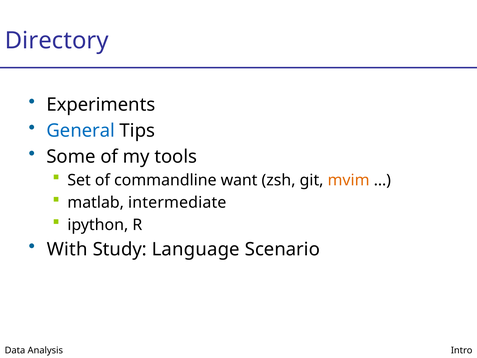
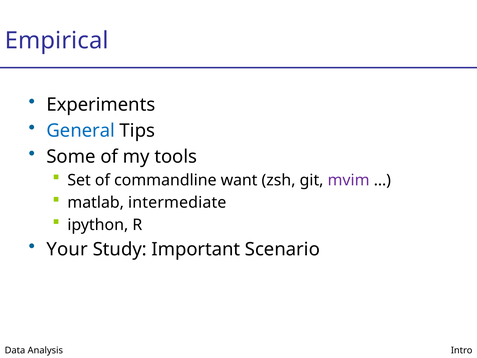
Directory: Directory -> Empirical
mvim colour: orange -> purple
With: With -> Your
Language: Language -> Important
